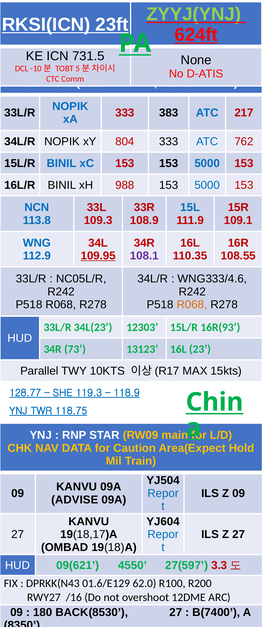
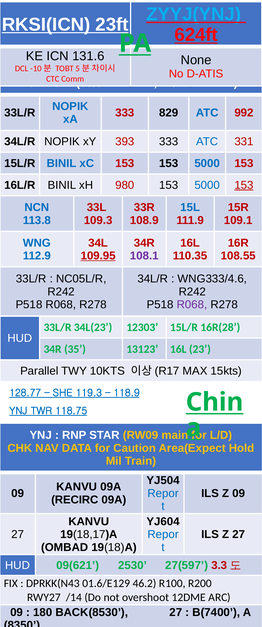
ZYYJ(YNJ colour: light green -> light blue
731.5: 731.5 -> 131.6
383: 383 -> 829
217: 217 -> 992
804: 804 -> 393
762: 762 -> 331
988: 988 -> 980
153 at (244, 185) underline: none -> present
R068 at (192, 305) colour: orange -> purple
16R(93: 16R(93 -> 16R(28
73: 73 -> 35
ADVISE: ADVISE -> RECIRC
4550: 4550 -> 2530
62.0: 62.0 -> 46.2
/16: /16 -> /14
